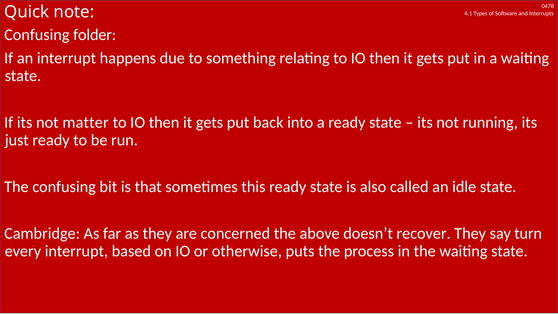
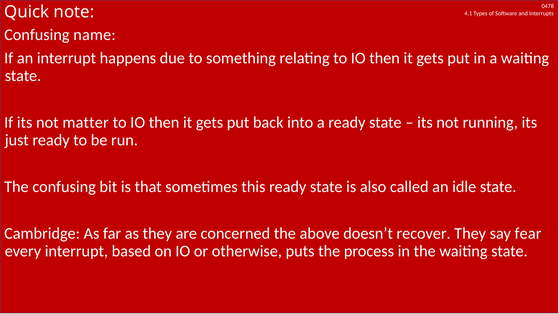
folder: folder -> name
turn: turn -> fear
